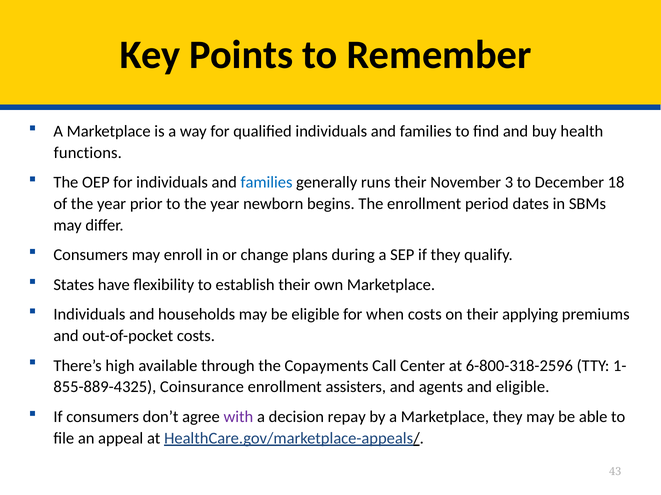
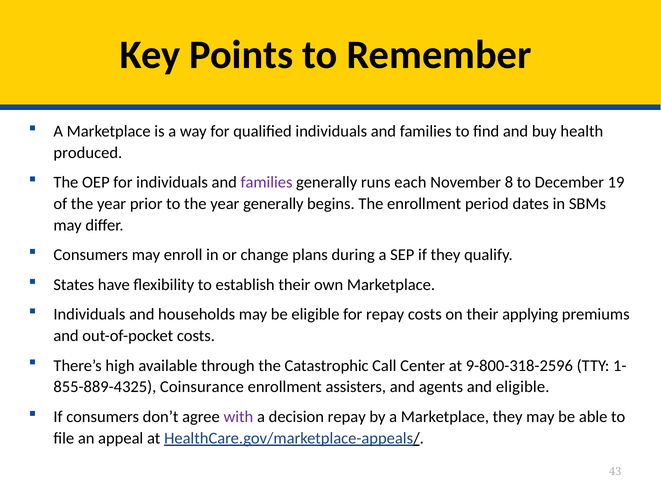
functions: functions -> produced
families at (267, 183) colour: blue -> purple
runs their: their -> each
3: 3 -> 8
18: 18 -> 19
year newborn: newborn -> generally
for when: when -> repay
Copayments: Copayments -> Catastrophic
6-800-318-2596: 6-800-318-2596 -> 9-800-318-2596
